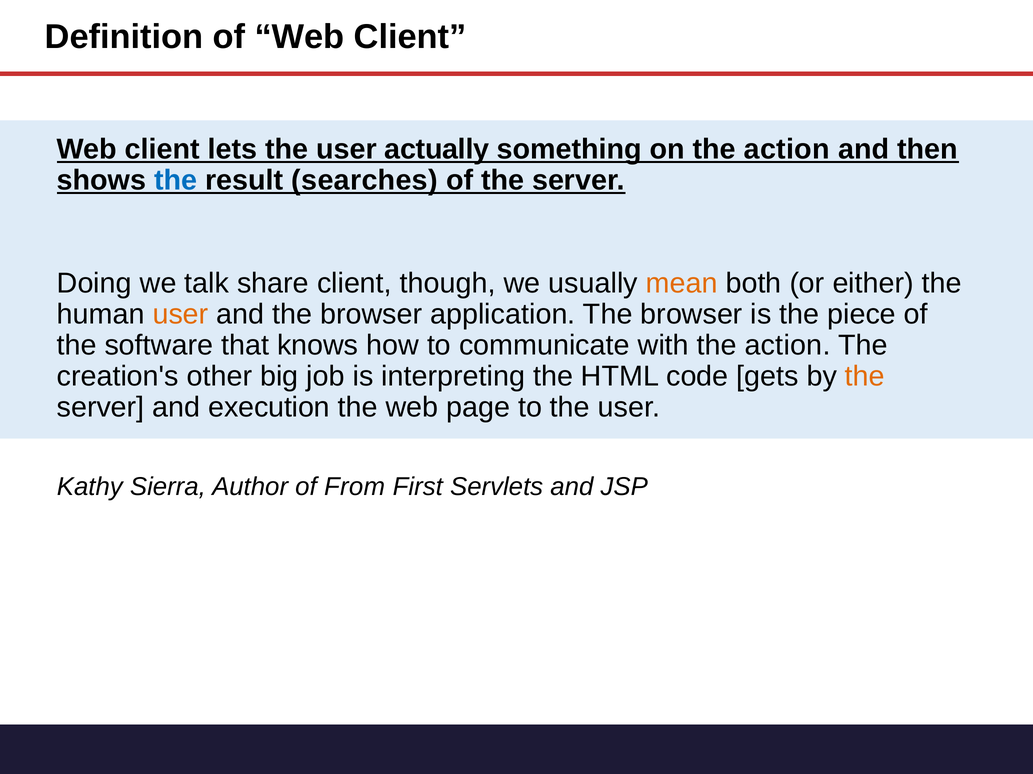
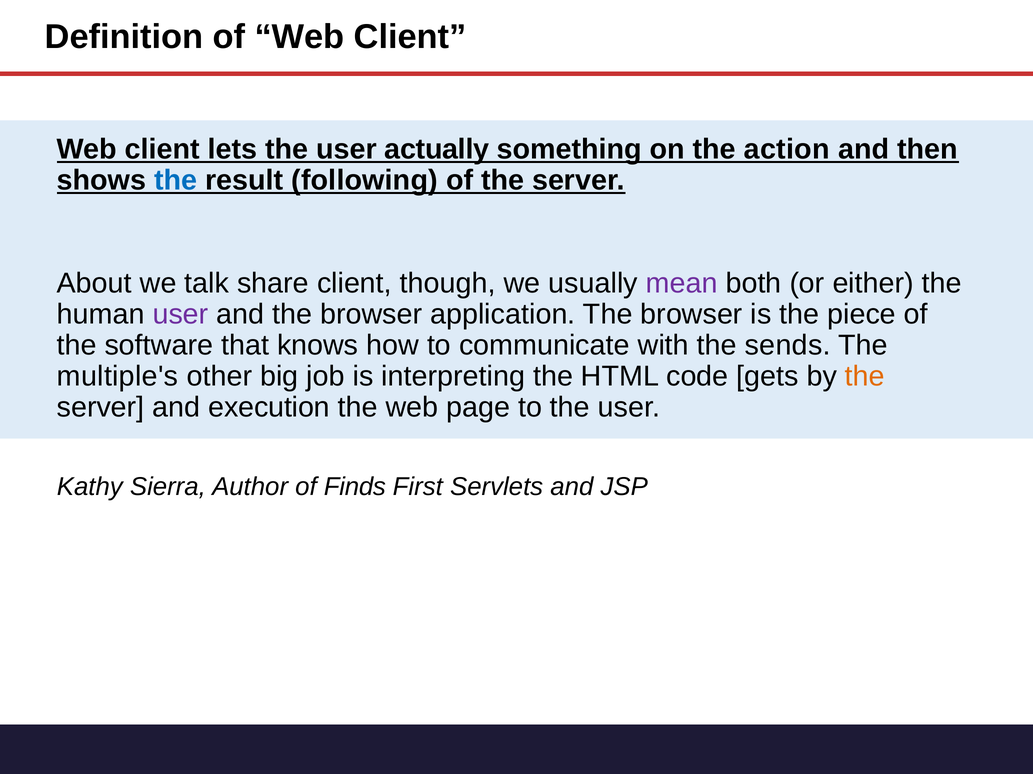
searches: searches -> following
Doing: Doing -> About
mean colour: orange -> purple
user at (180, 315) colour: orange -> purple
with the action: action -> sends
creation's: creation's -> multiple's
From: From -> Finds
